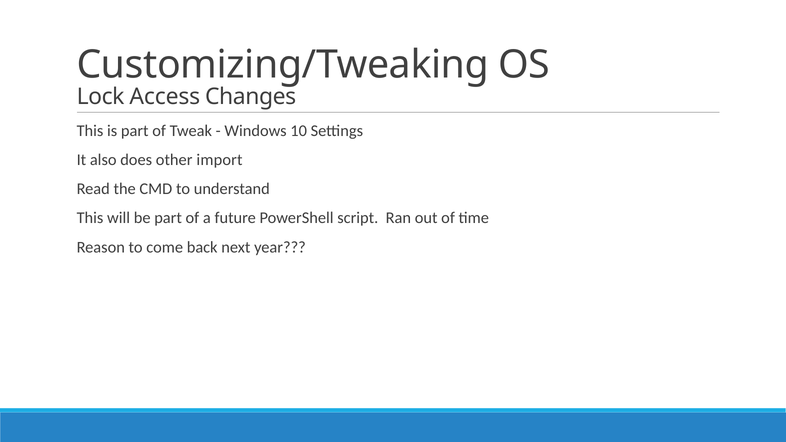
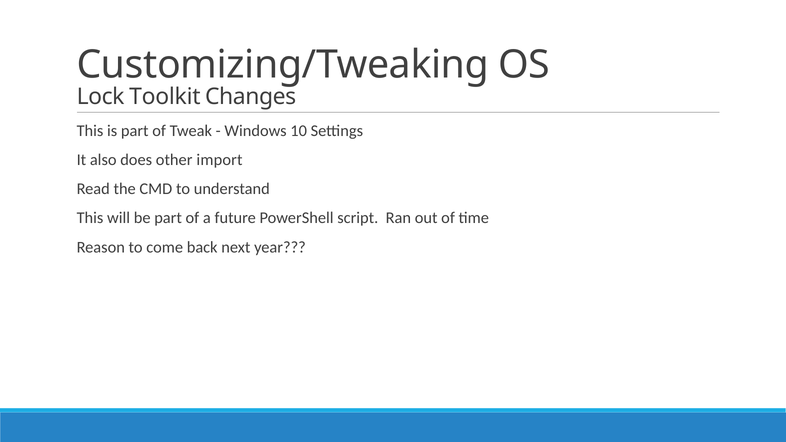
Access: Access -> Toolkit
